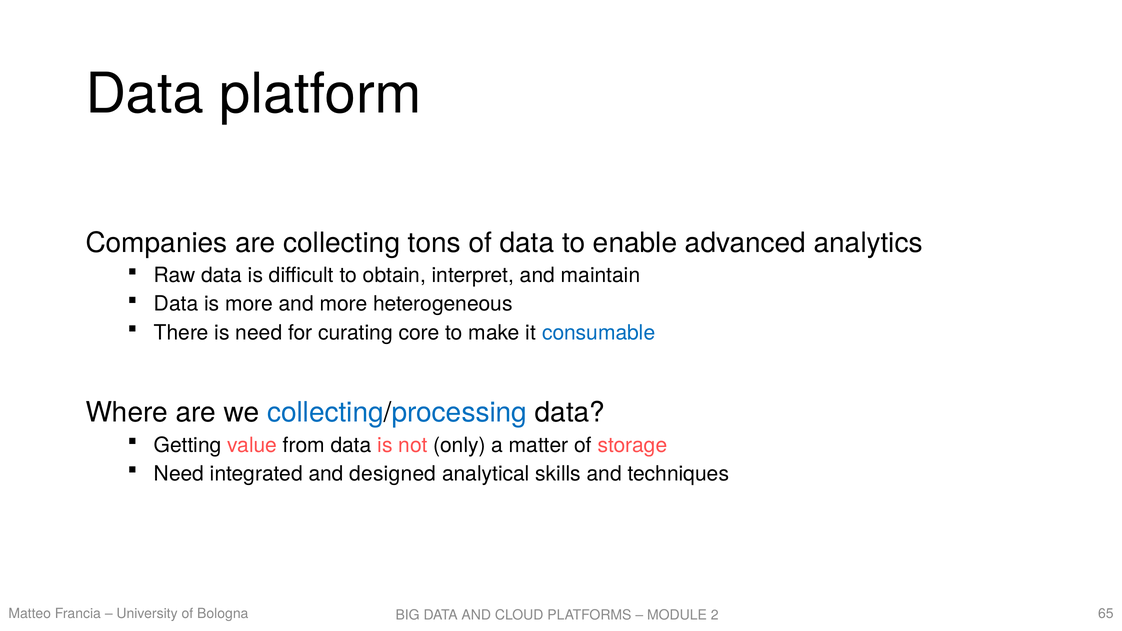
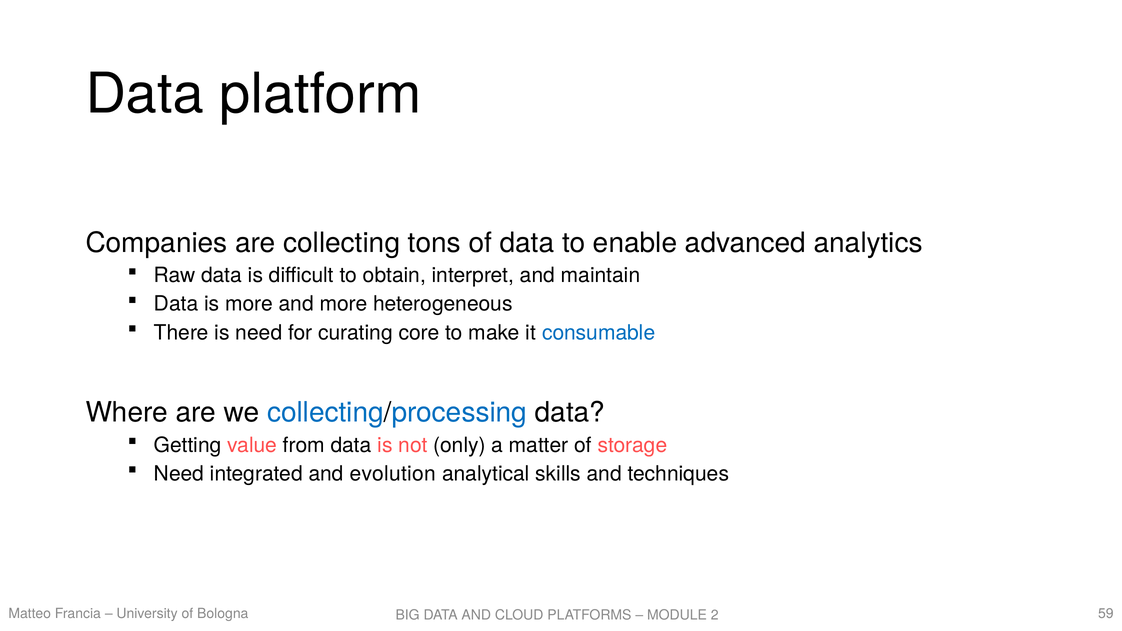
designed: designed -> evolution
65: 65 -> 59
